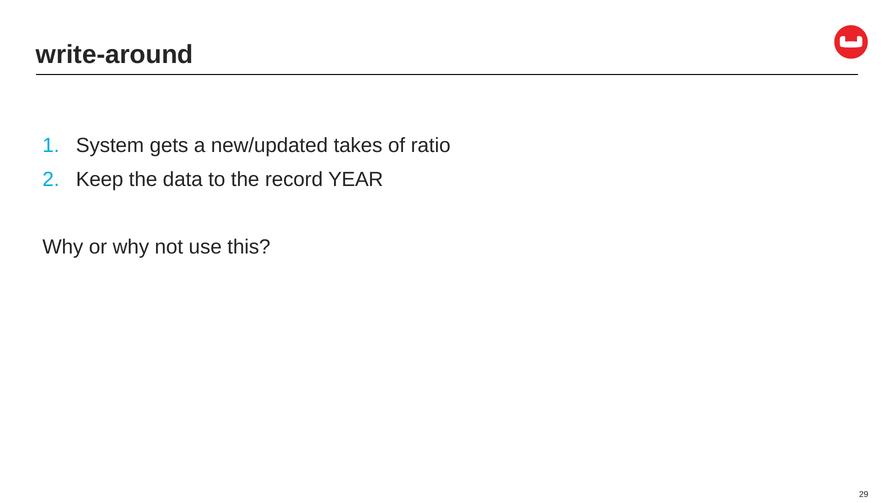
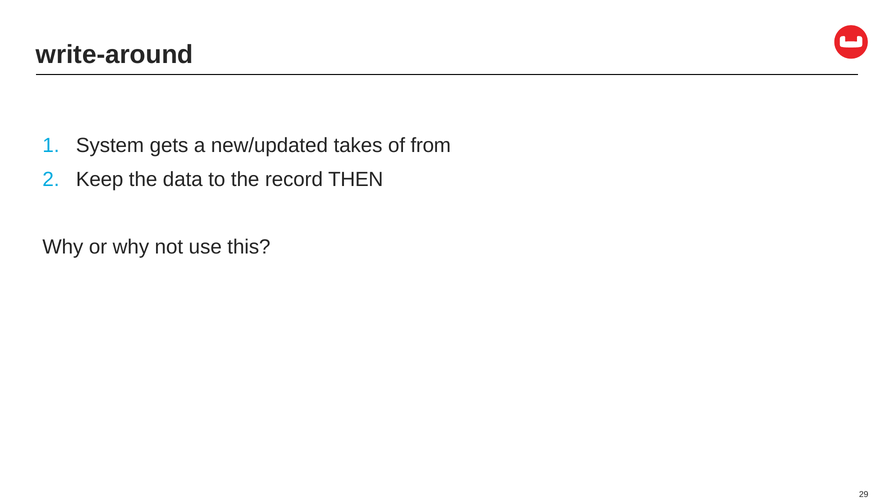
ratio: ratio -> from
YEAR: YEAR -> THEN
